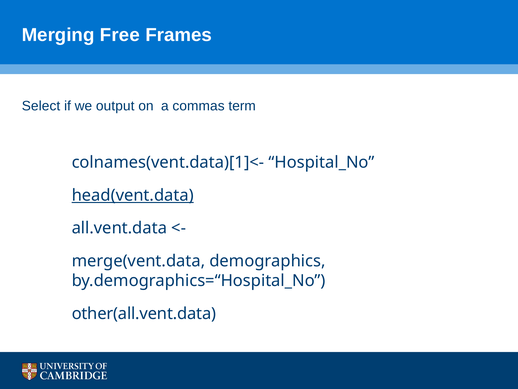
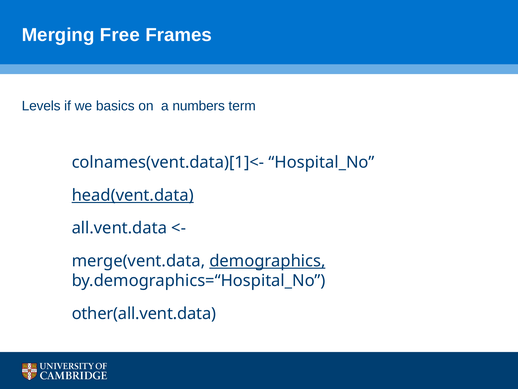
Select: Select -> Levels
output: output -> basics
commas: commas -> numbers
demographics underline: none -> present
